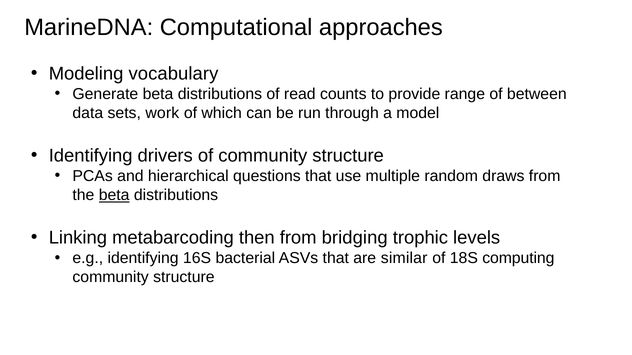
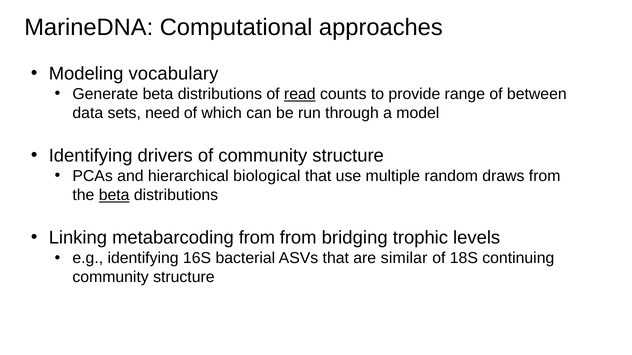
read underline: none -> present
work: work -> need
questions: questions -> biological
metabarcoding then: then -> from
computing: computing -> continuing
